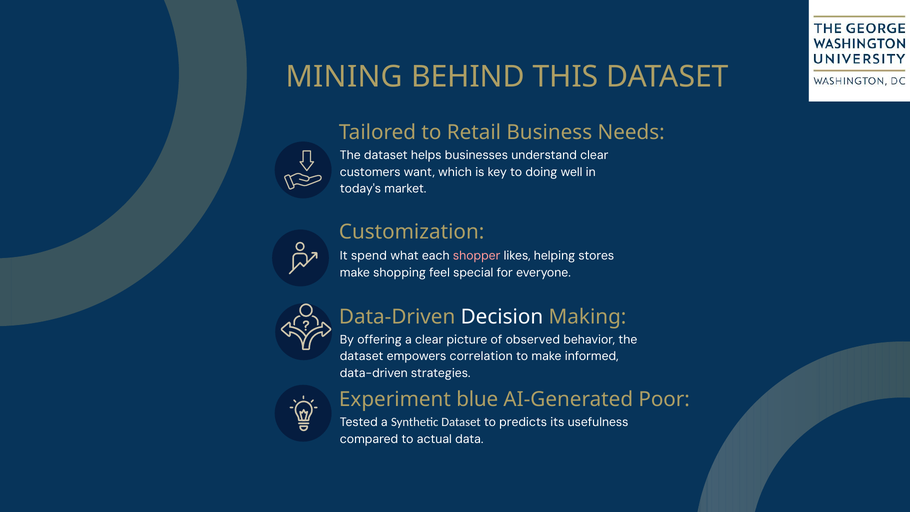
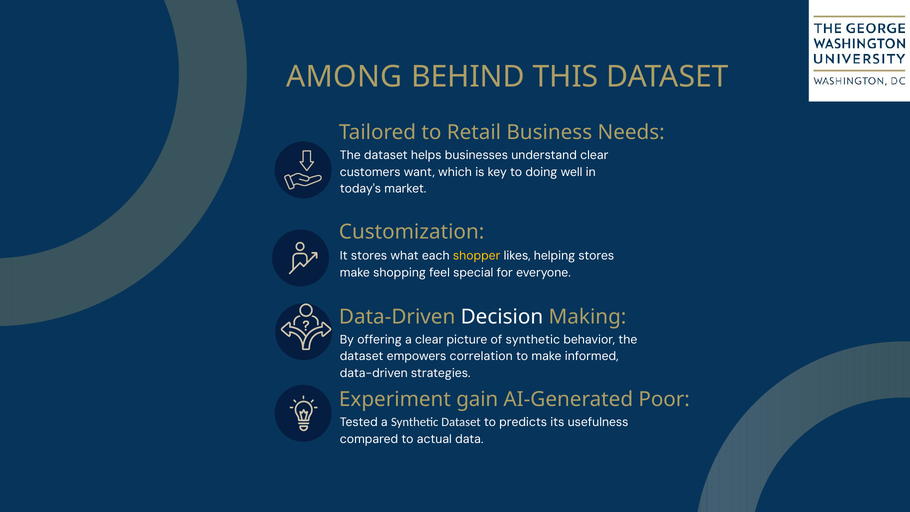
MINING: MINING -> AMONG
It spend: spend -> stores
shopper colour: pink -> yellow
of observed: observed -> synthetic
blue: blue -> gain
